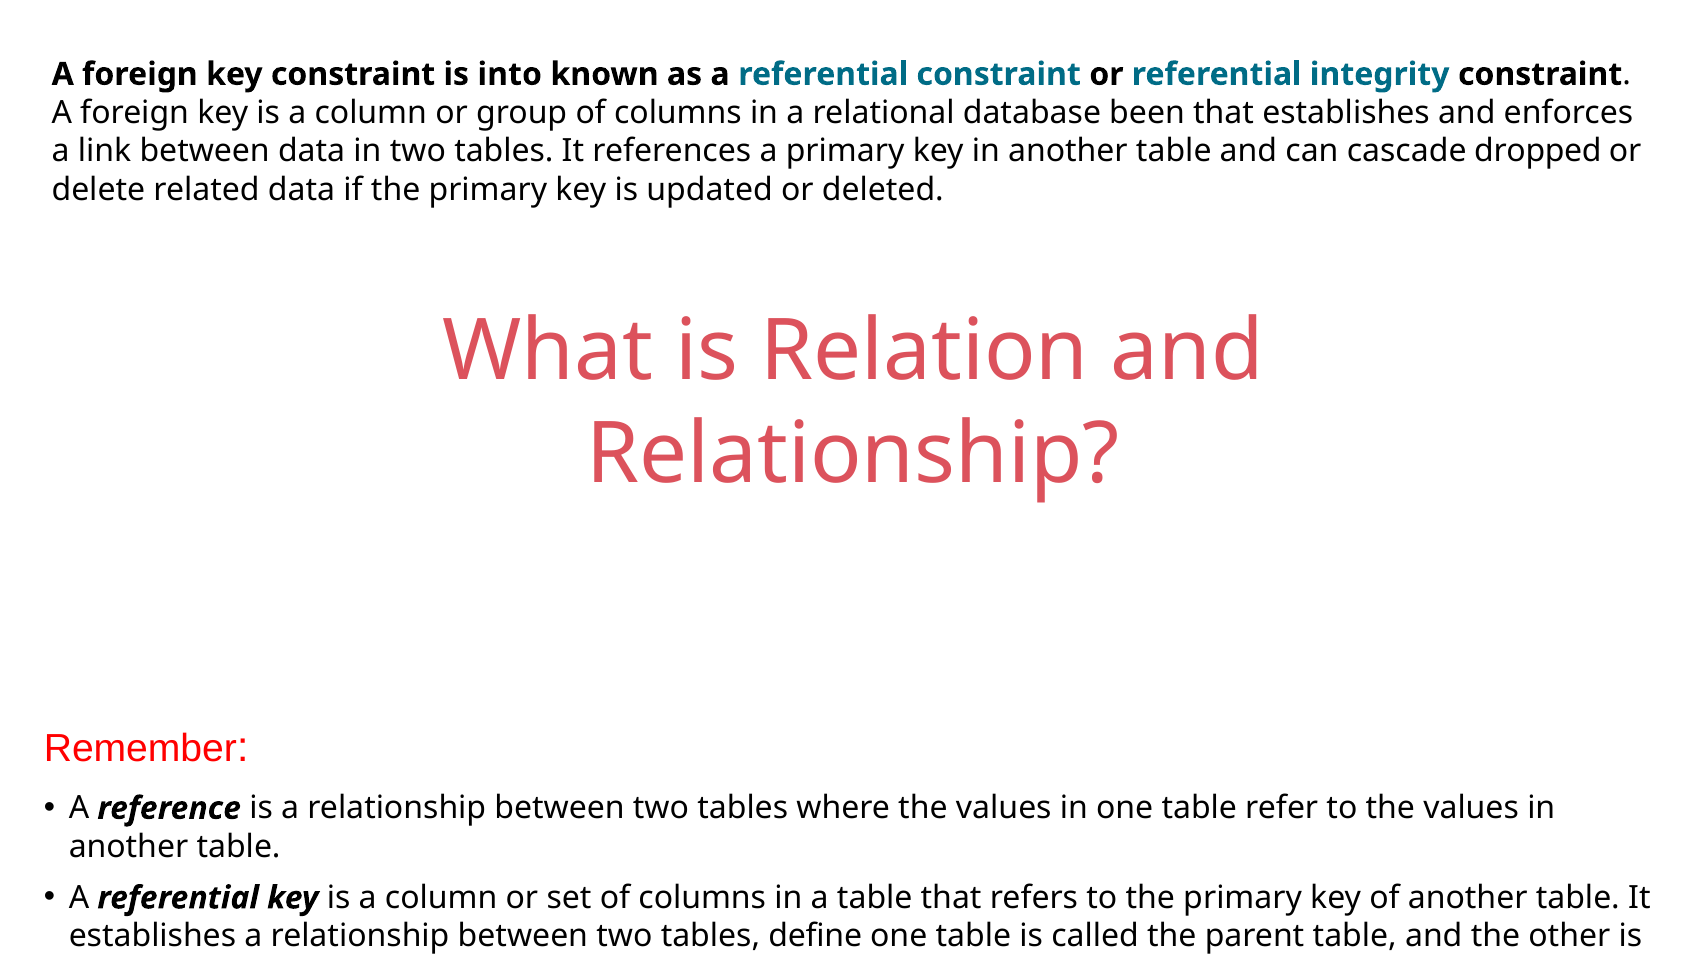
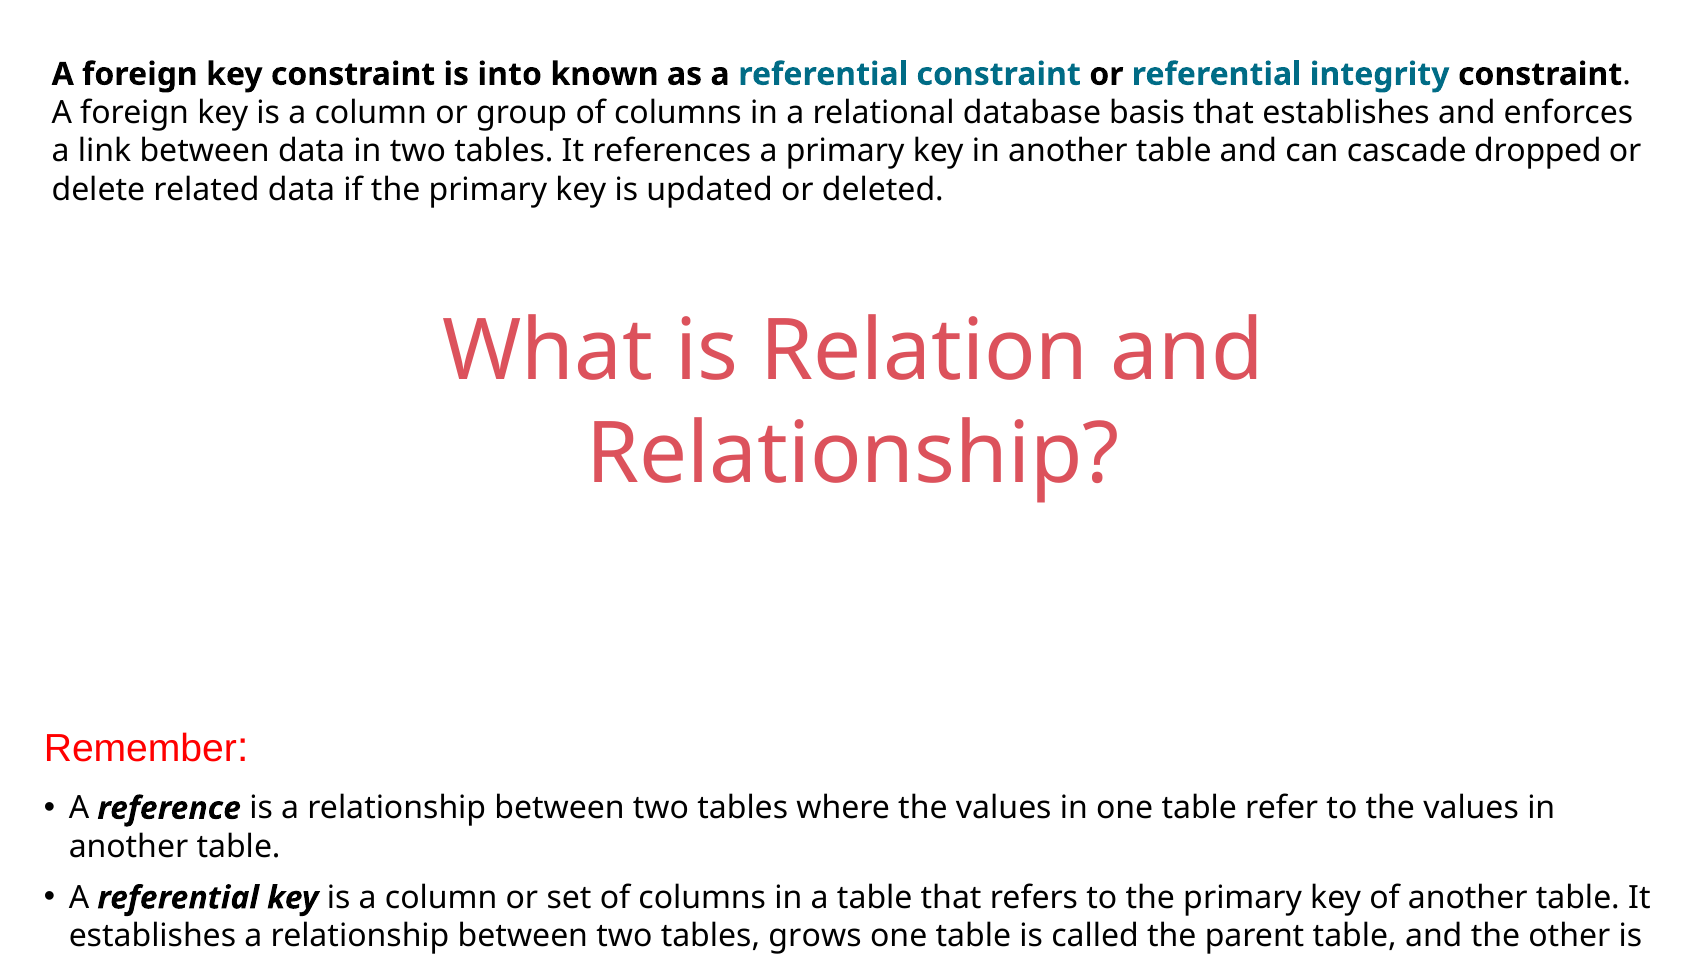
been: been -> basis
define: define -> grows
